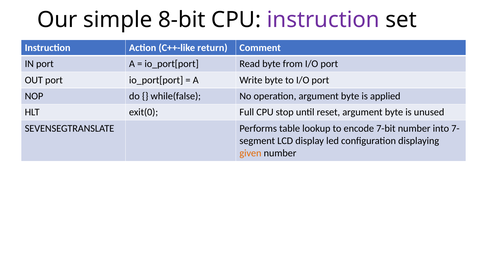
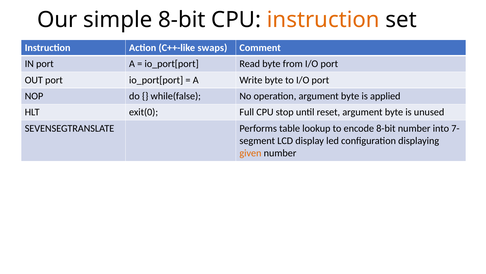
instruction at (323, 20) colour: purple -> orange
return: return -> swaps
encode 7-bit: 7-bit -> 8-bit
